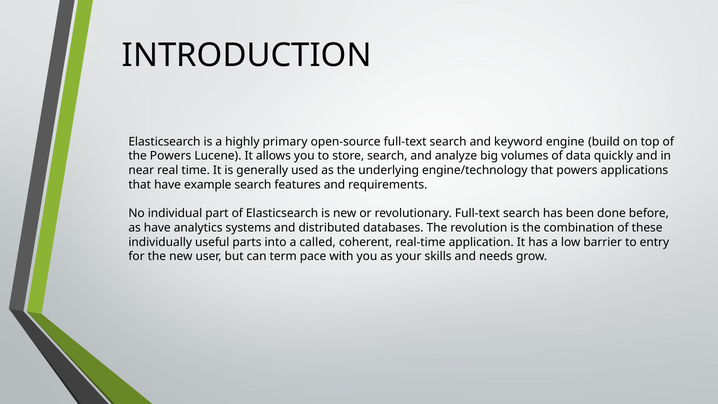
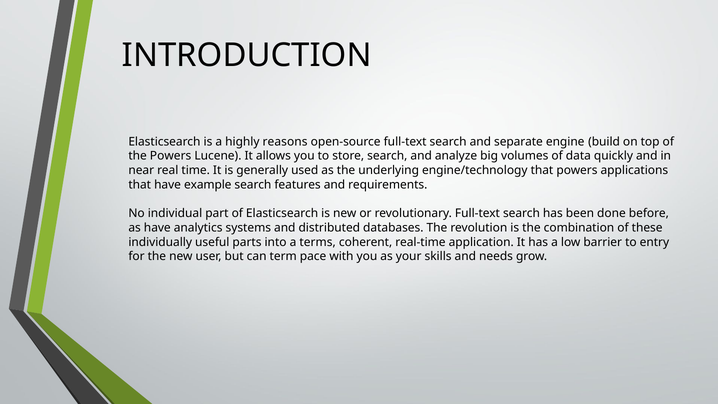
primary: primary -> reasons
keyword: keyword -> separate
called: called -> terms
